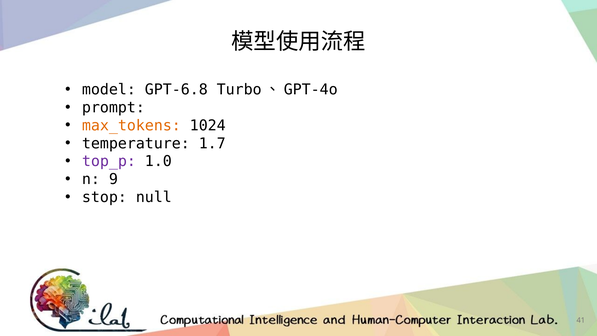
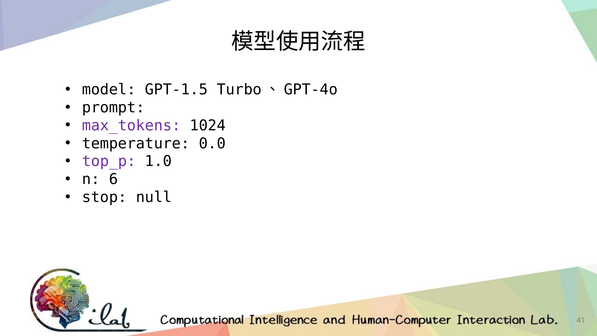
GPT-6.8: GPT-6.8 -> GPT-1.5
max_tokens colour: orange -> purple
1.7: 1.7 -> 0.0
9: 9 -> 6
